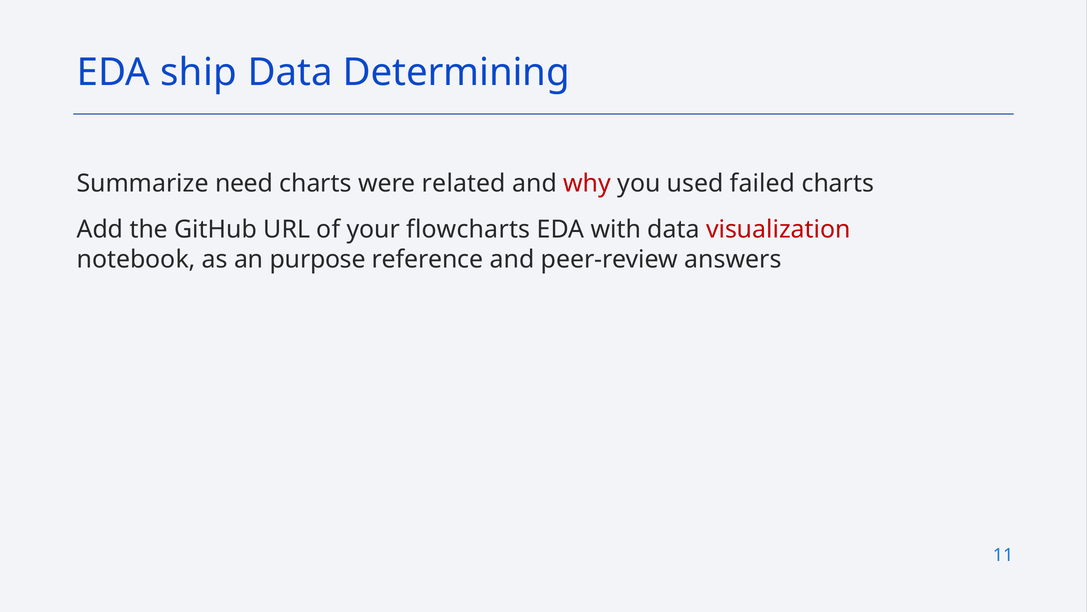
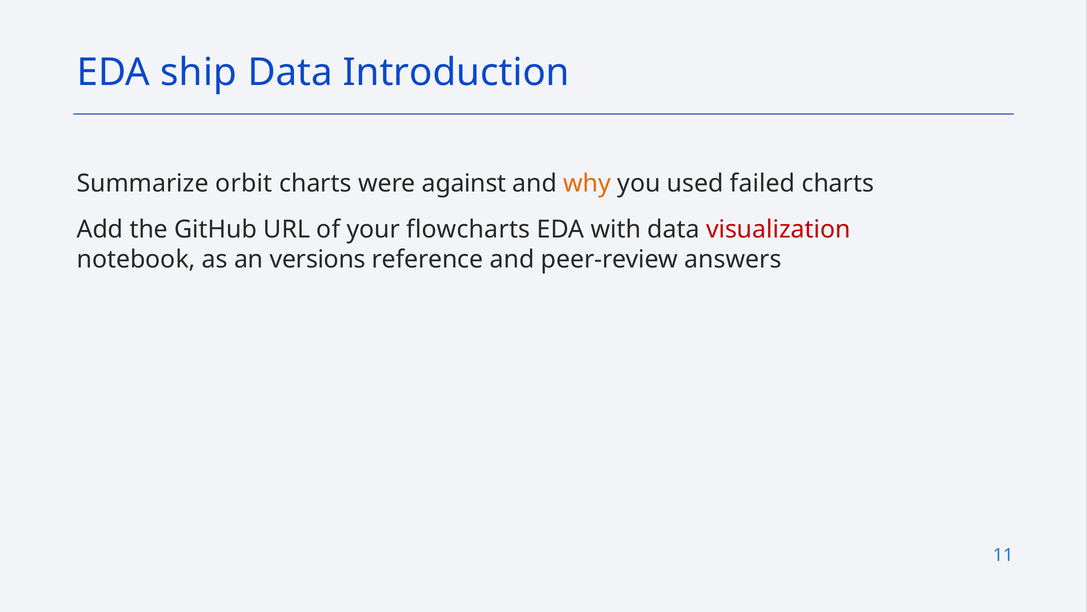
Determining: Determining -> Introduction
need: need -> orbit
related: related -> against
why colour: red -> orange
purpose: purpose -> versions
